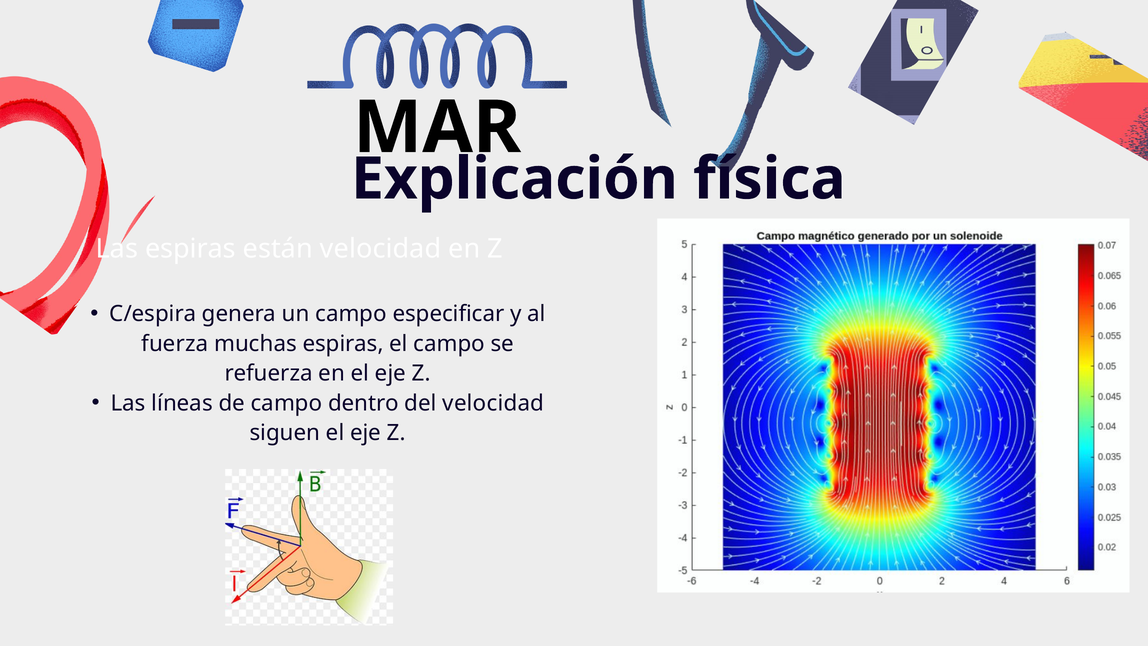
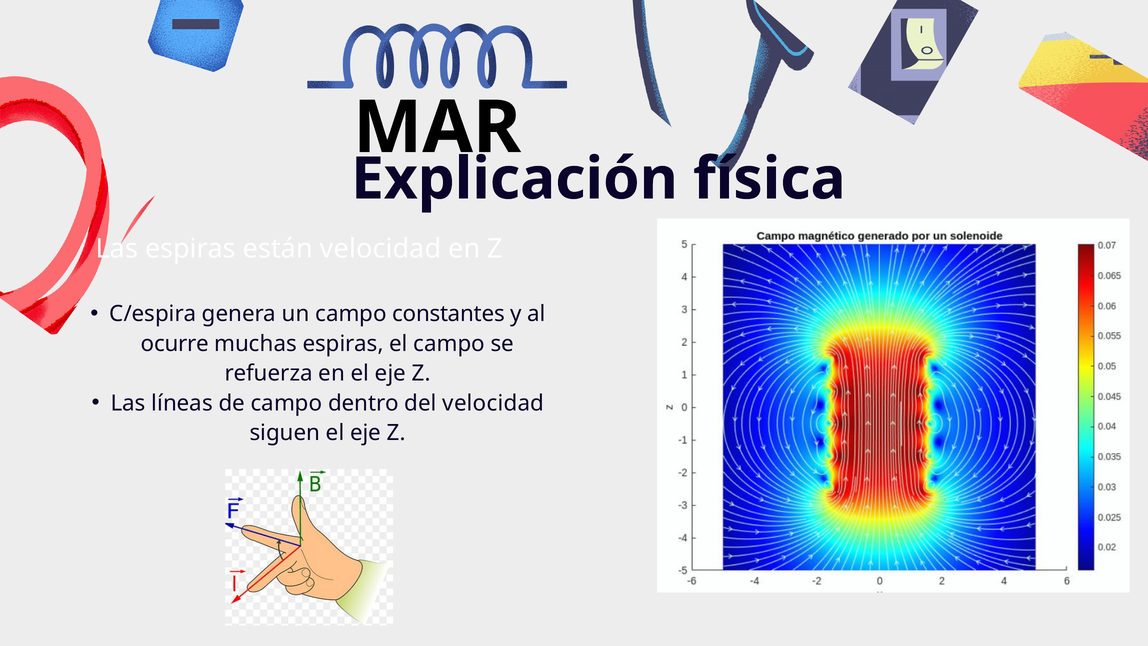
especificar: especificar -> constantes
fuerza: fuerza -> ocurre
